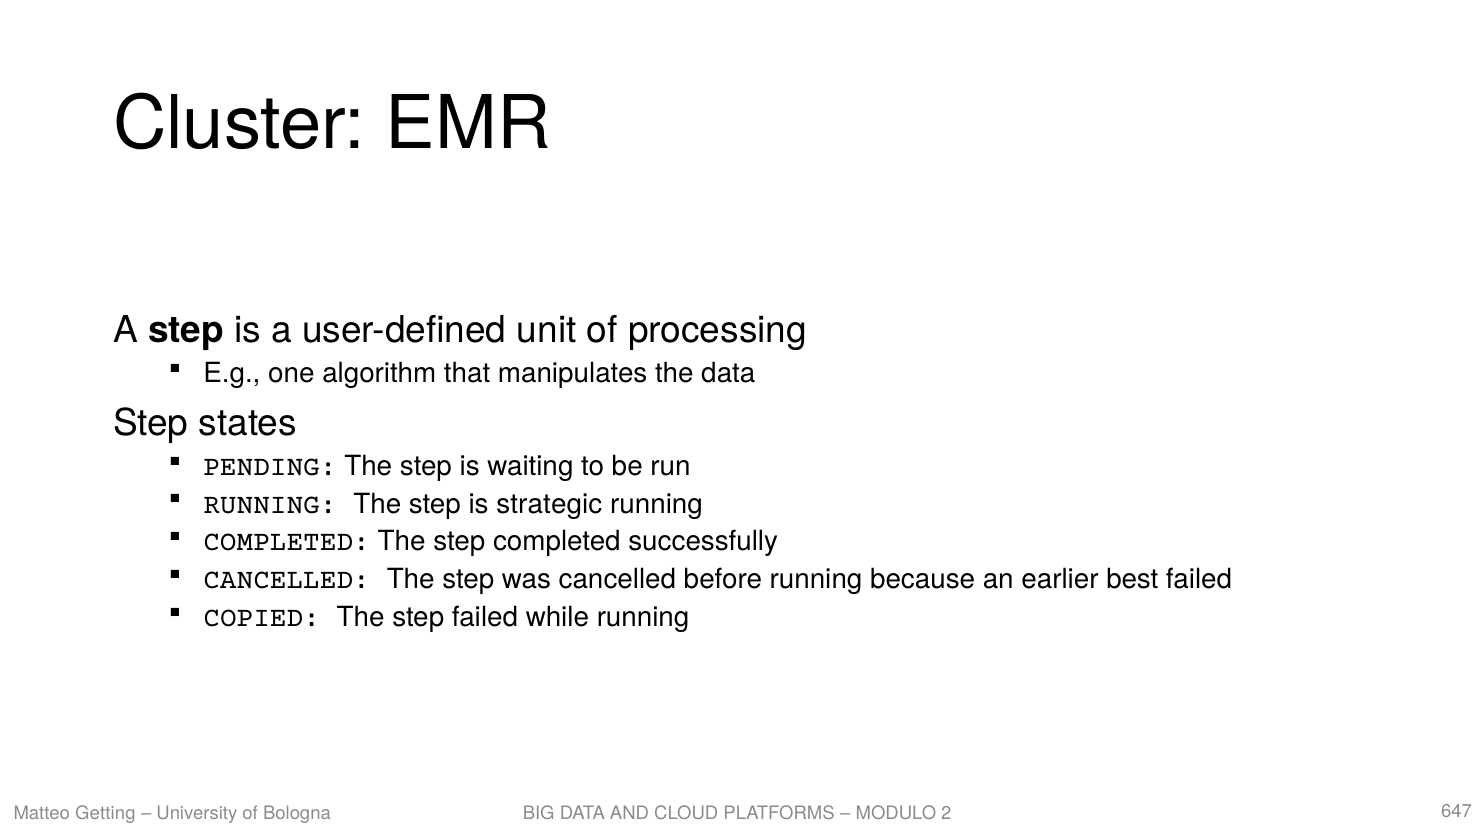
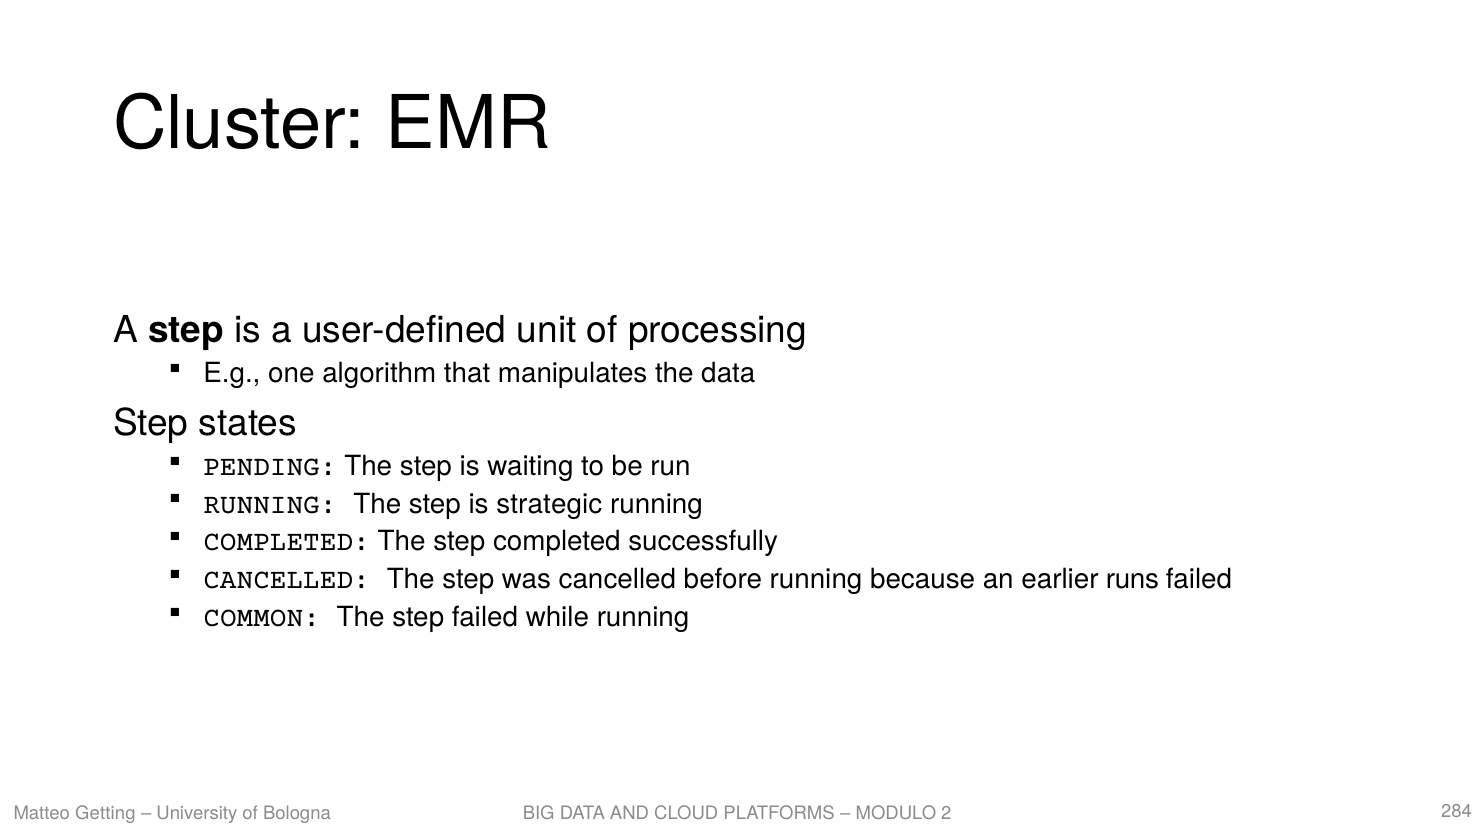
best: best -> runs
COPIED: COPIED -> COMMON
647: 647 -> 284
